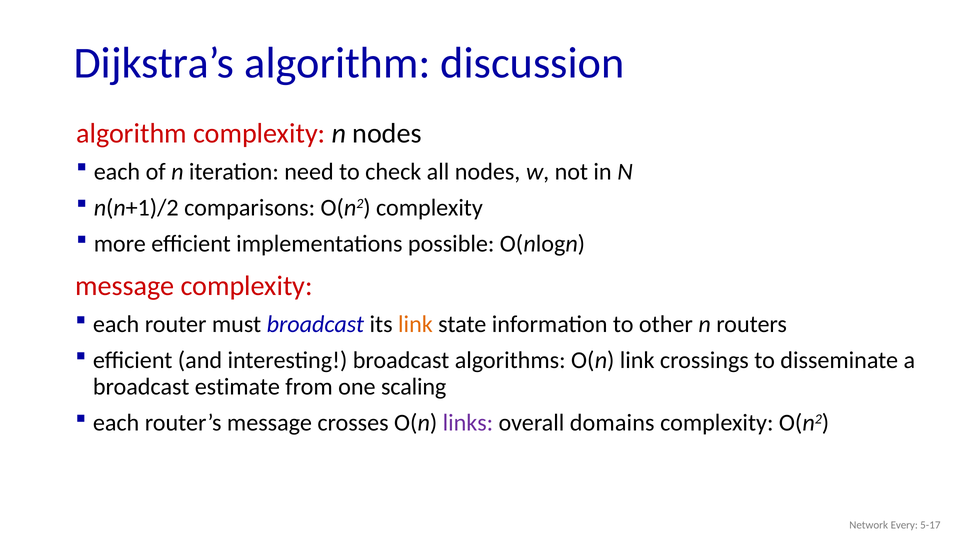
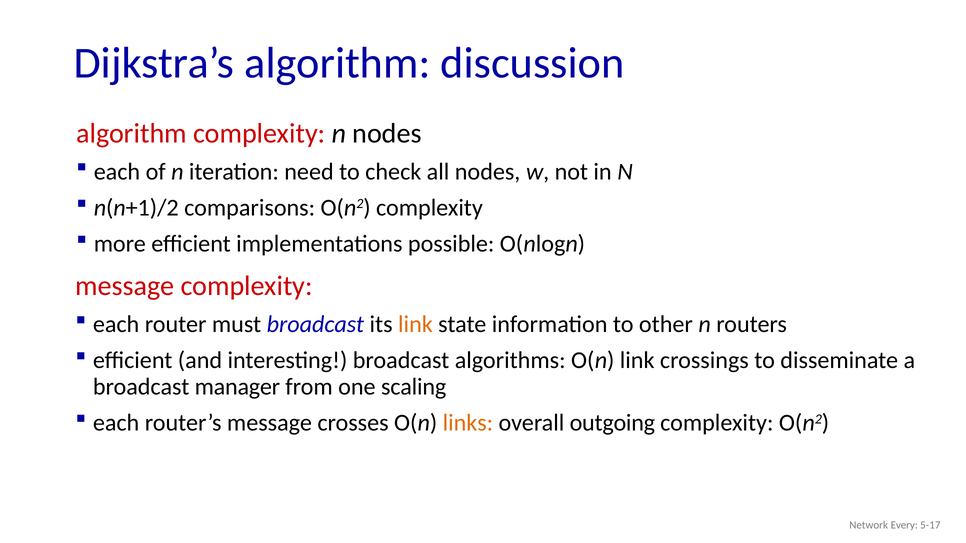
estimate: estimate -> manager
links colour: purple -> orange
domains: domains -> outgoing
